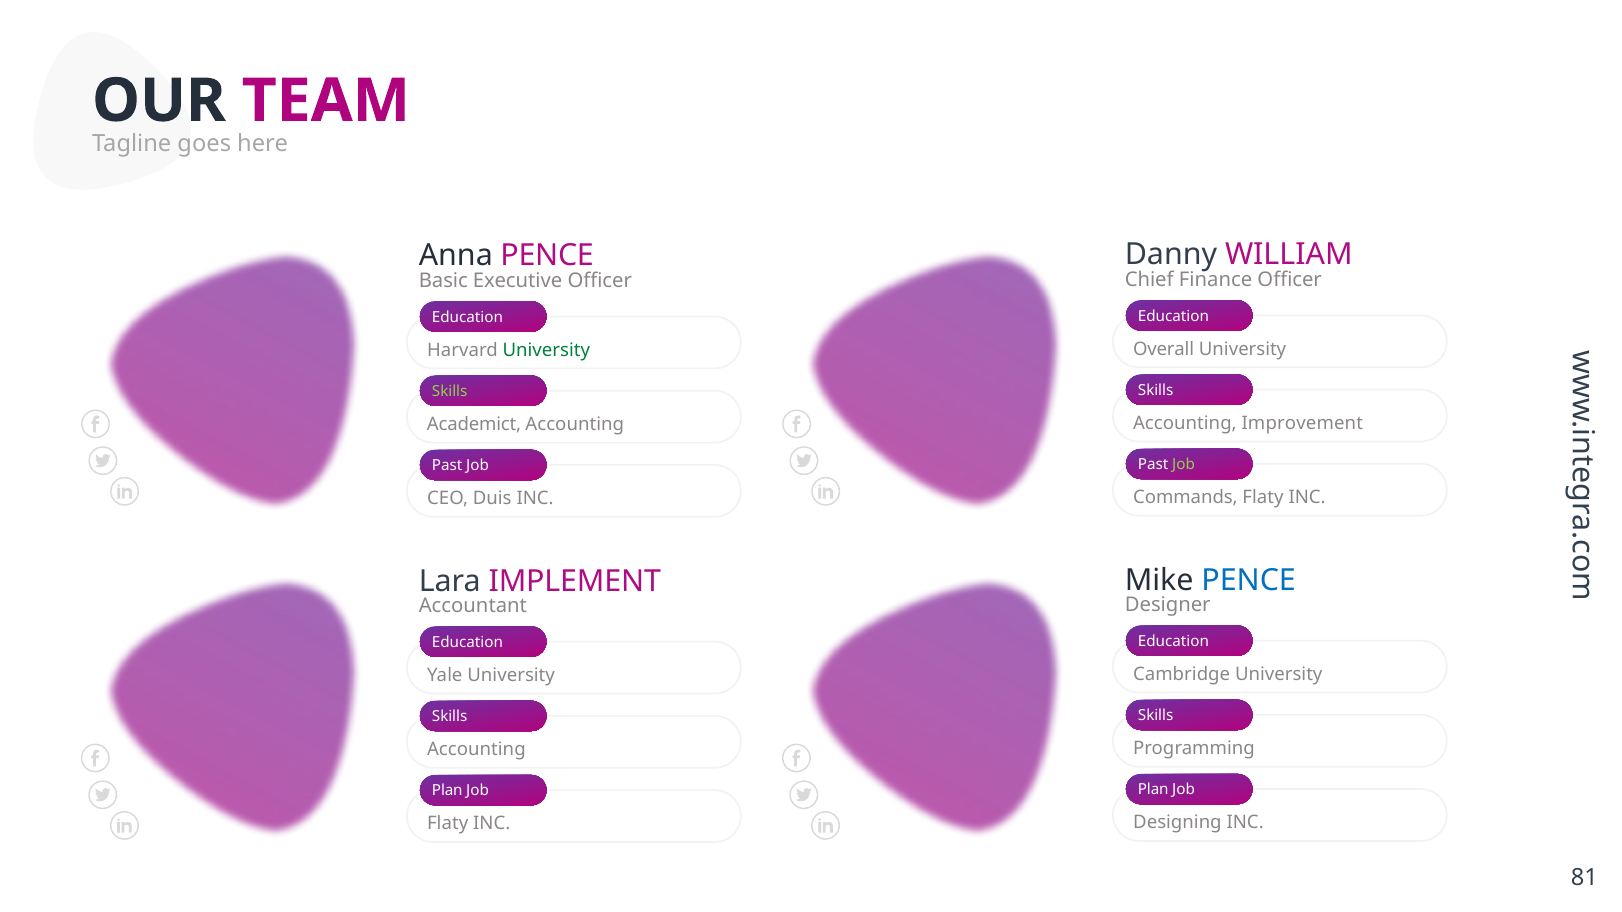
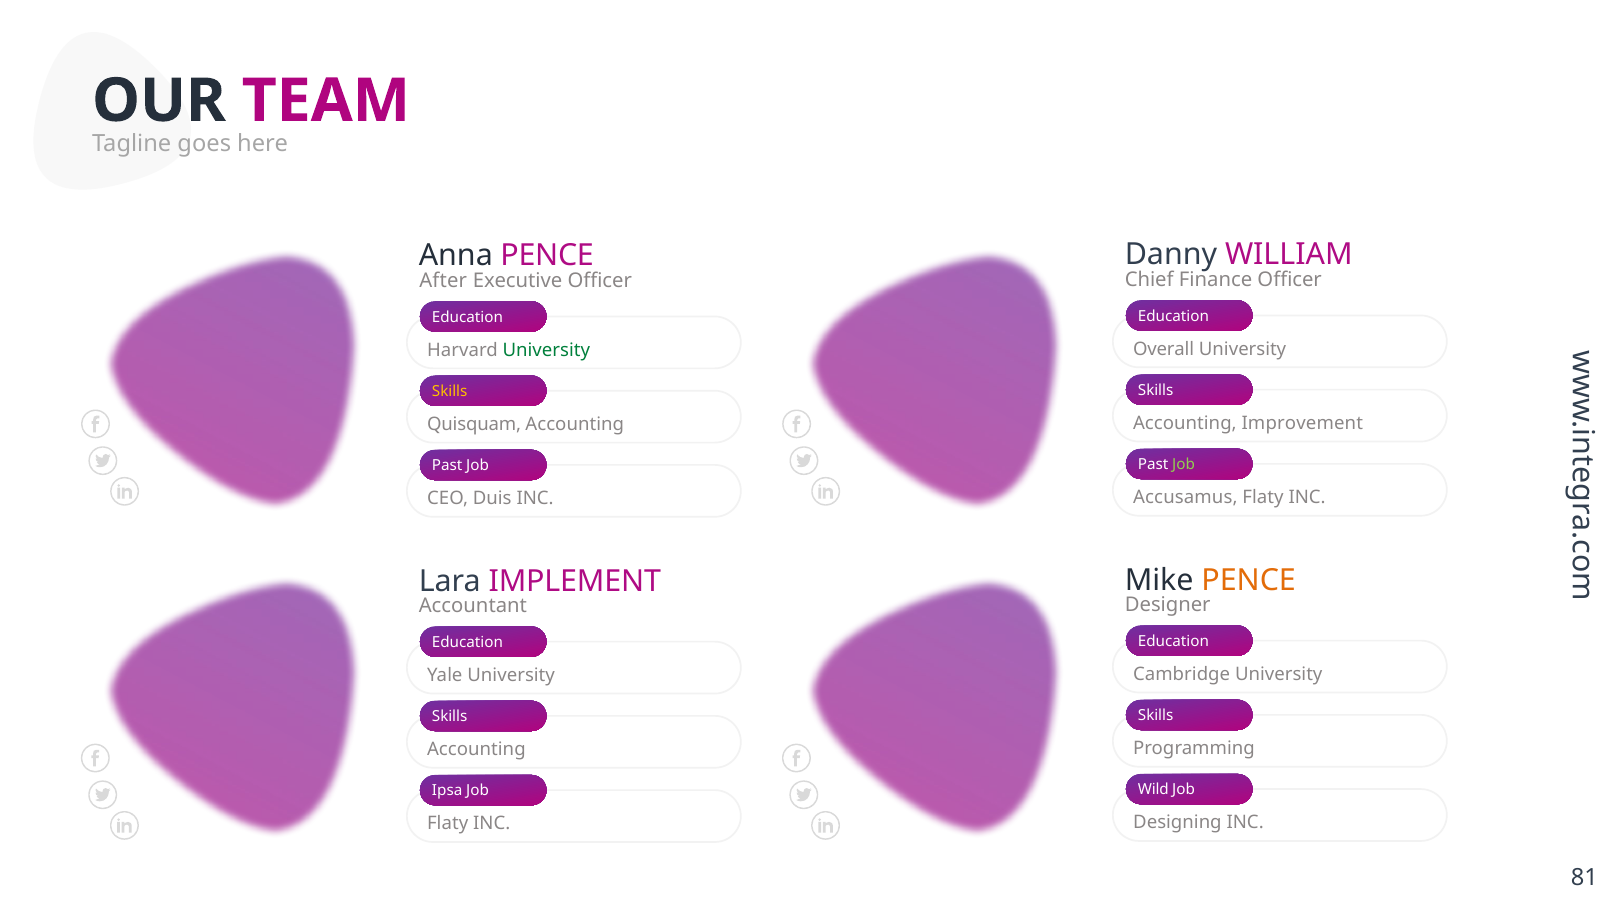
Basic: Basic -> After
Skills at (450, 392) colour: light green -> yellow
Academict: Academict -> Quisquam
Commands: Commands -> Accusamus
PENCE at (1249, 580) colour: blue -> orange
Plan at (1153, 790): Plan -> Wild
Plan at (447, 791): Plan -> Ipsa
